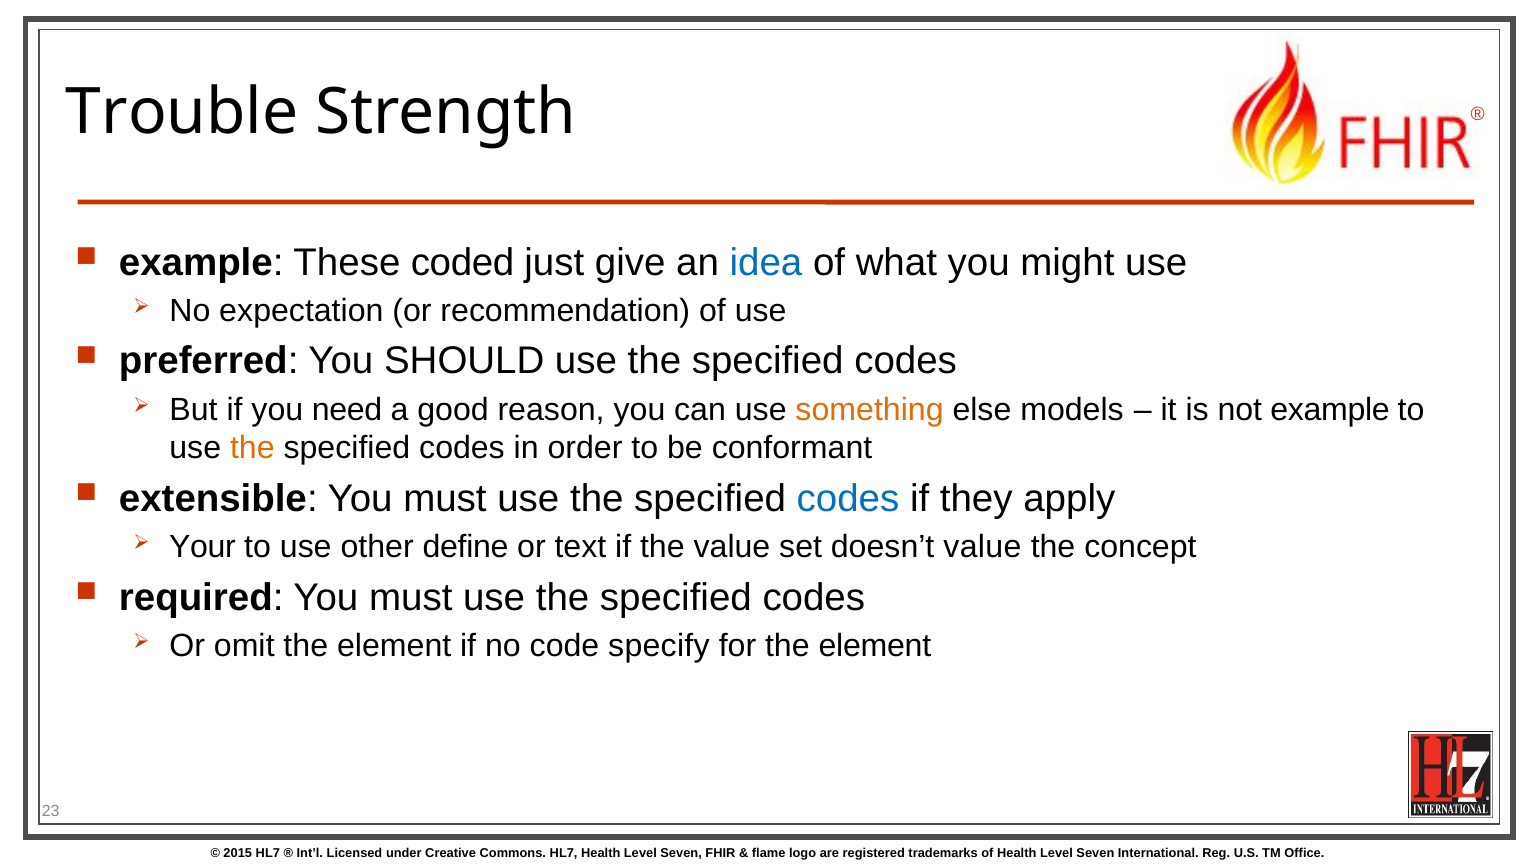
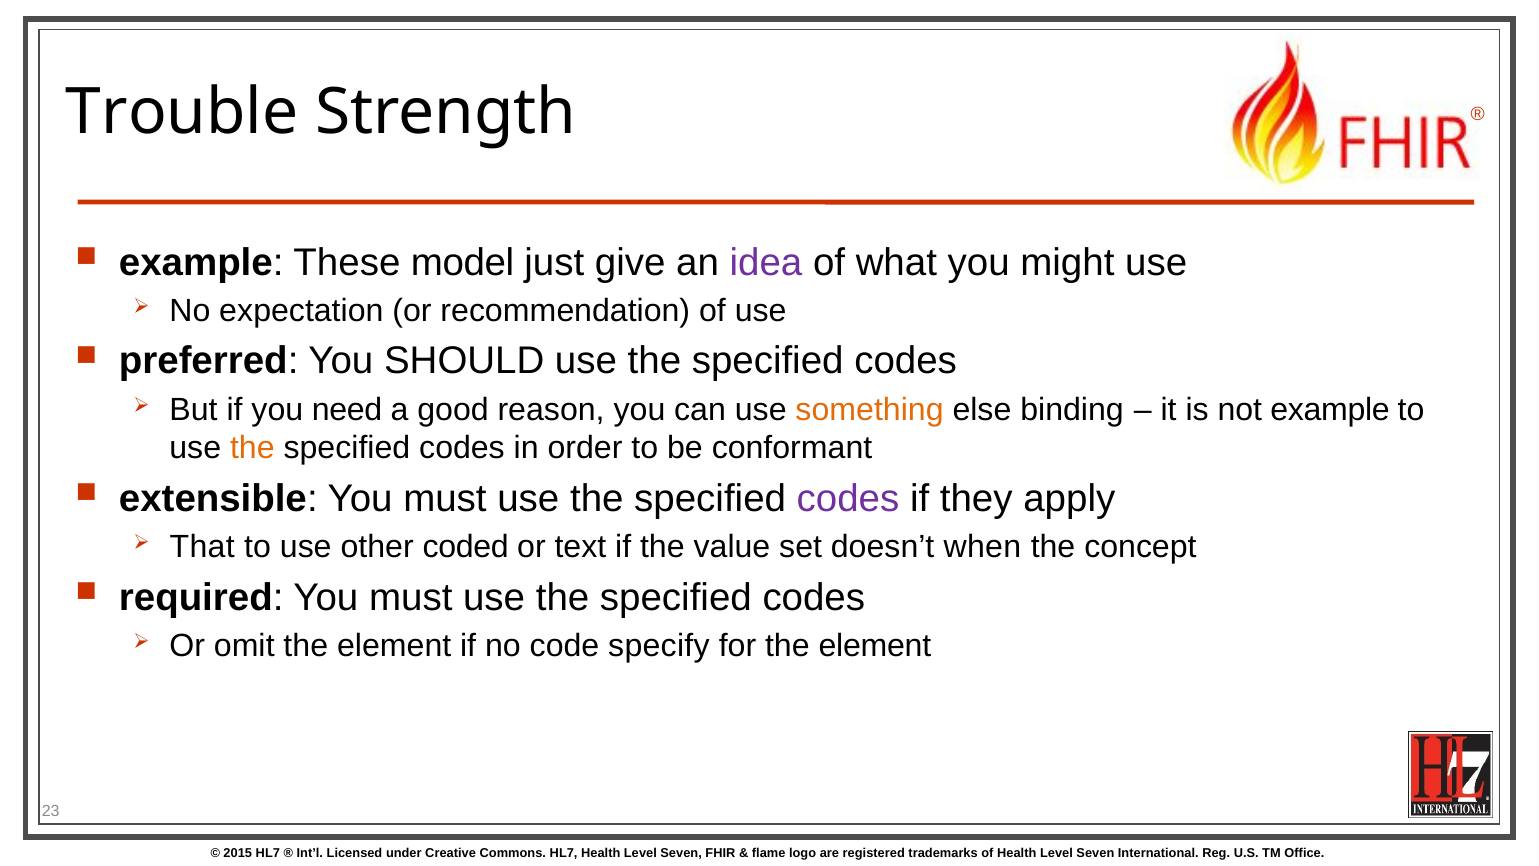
coded: coded -> model
idea colour: blue -> purple
models: models -> binding
codes at (848, 498) colour: blue -> purple
Your: Your -> That
define: define -> coded
doesn’t value: value -> when
